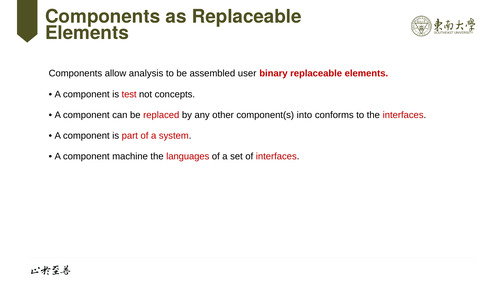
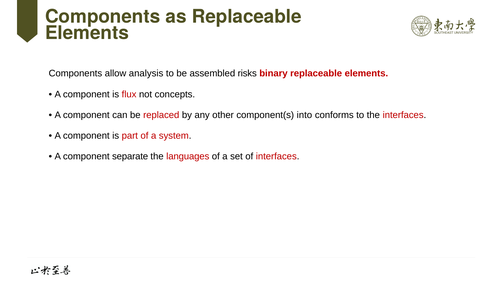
user: user -> risks
test: test -> flux
machine: machine -> separate
